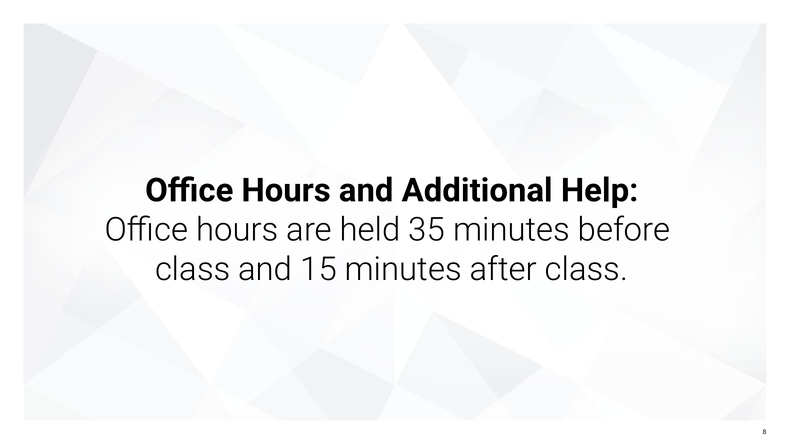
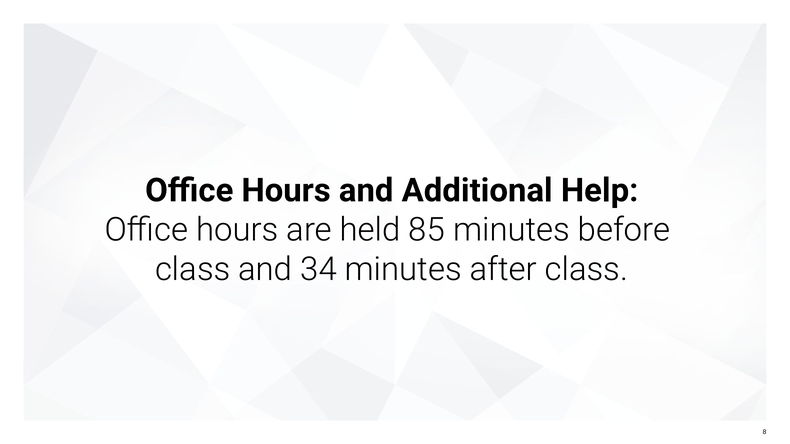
35: 35 -> 85
15: 15 -> 34
